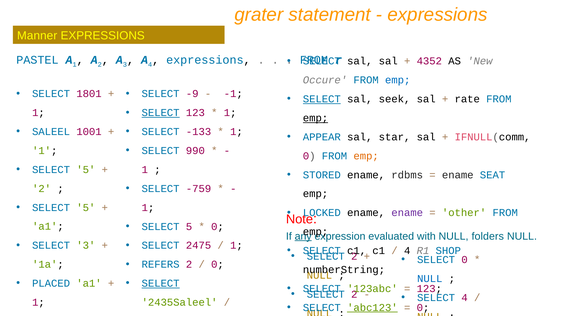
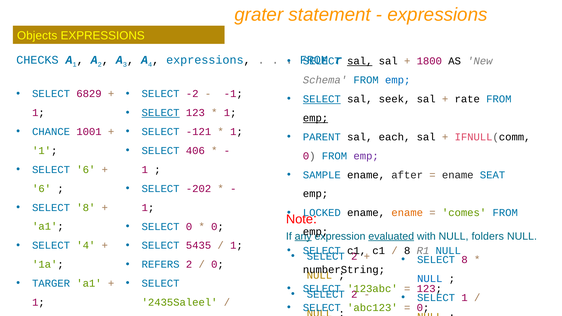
Manner: Manner -> Objects
PASTEL: PASTEL -> CHECKS
sal at (360, 61) underline: none -> present
4352: 4352 -> 1800
Occure: Occure -> Schema
1801: 1801 -> 6829
-9: -9 -> -2
SALEEL: SALEEL -> CHANCE
-133: -133 -> -121
APPEAR: APPEAR -> PARENT
star: star -> each
990: 990 -> 406
emp at (366, 156) colour: orange -> purple
5 at (86, 170): 5 -> 6
STORED: STORED -> SAMPLE
rdbms: rdbms -> after
-759: -759 -> -202
2 at (42, 189): 2 -> 6
5 at (86, 208): 5 -> 8
ename at (407, 213) colour: purple -> orange
other: other -> comes
5 at (189, 227): 5 -> 0
evaluated underline: none -> present
SELECT 3: 3 -> 4
2475: 2475 -> 5435
4 at (407, 251): 4 -> 8
R1 SHOP: SHOP -> NULL
0 at (465, 260): 0 -> 8
PLACED: PLACED -> TARGER
SELECT at (161, 284) underline: present -> none
4 at (465, 298): 4 -> 1
abc123 underline: present -> none
